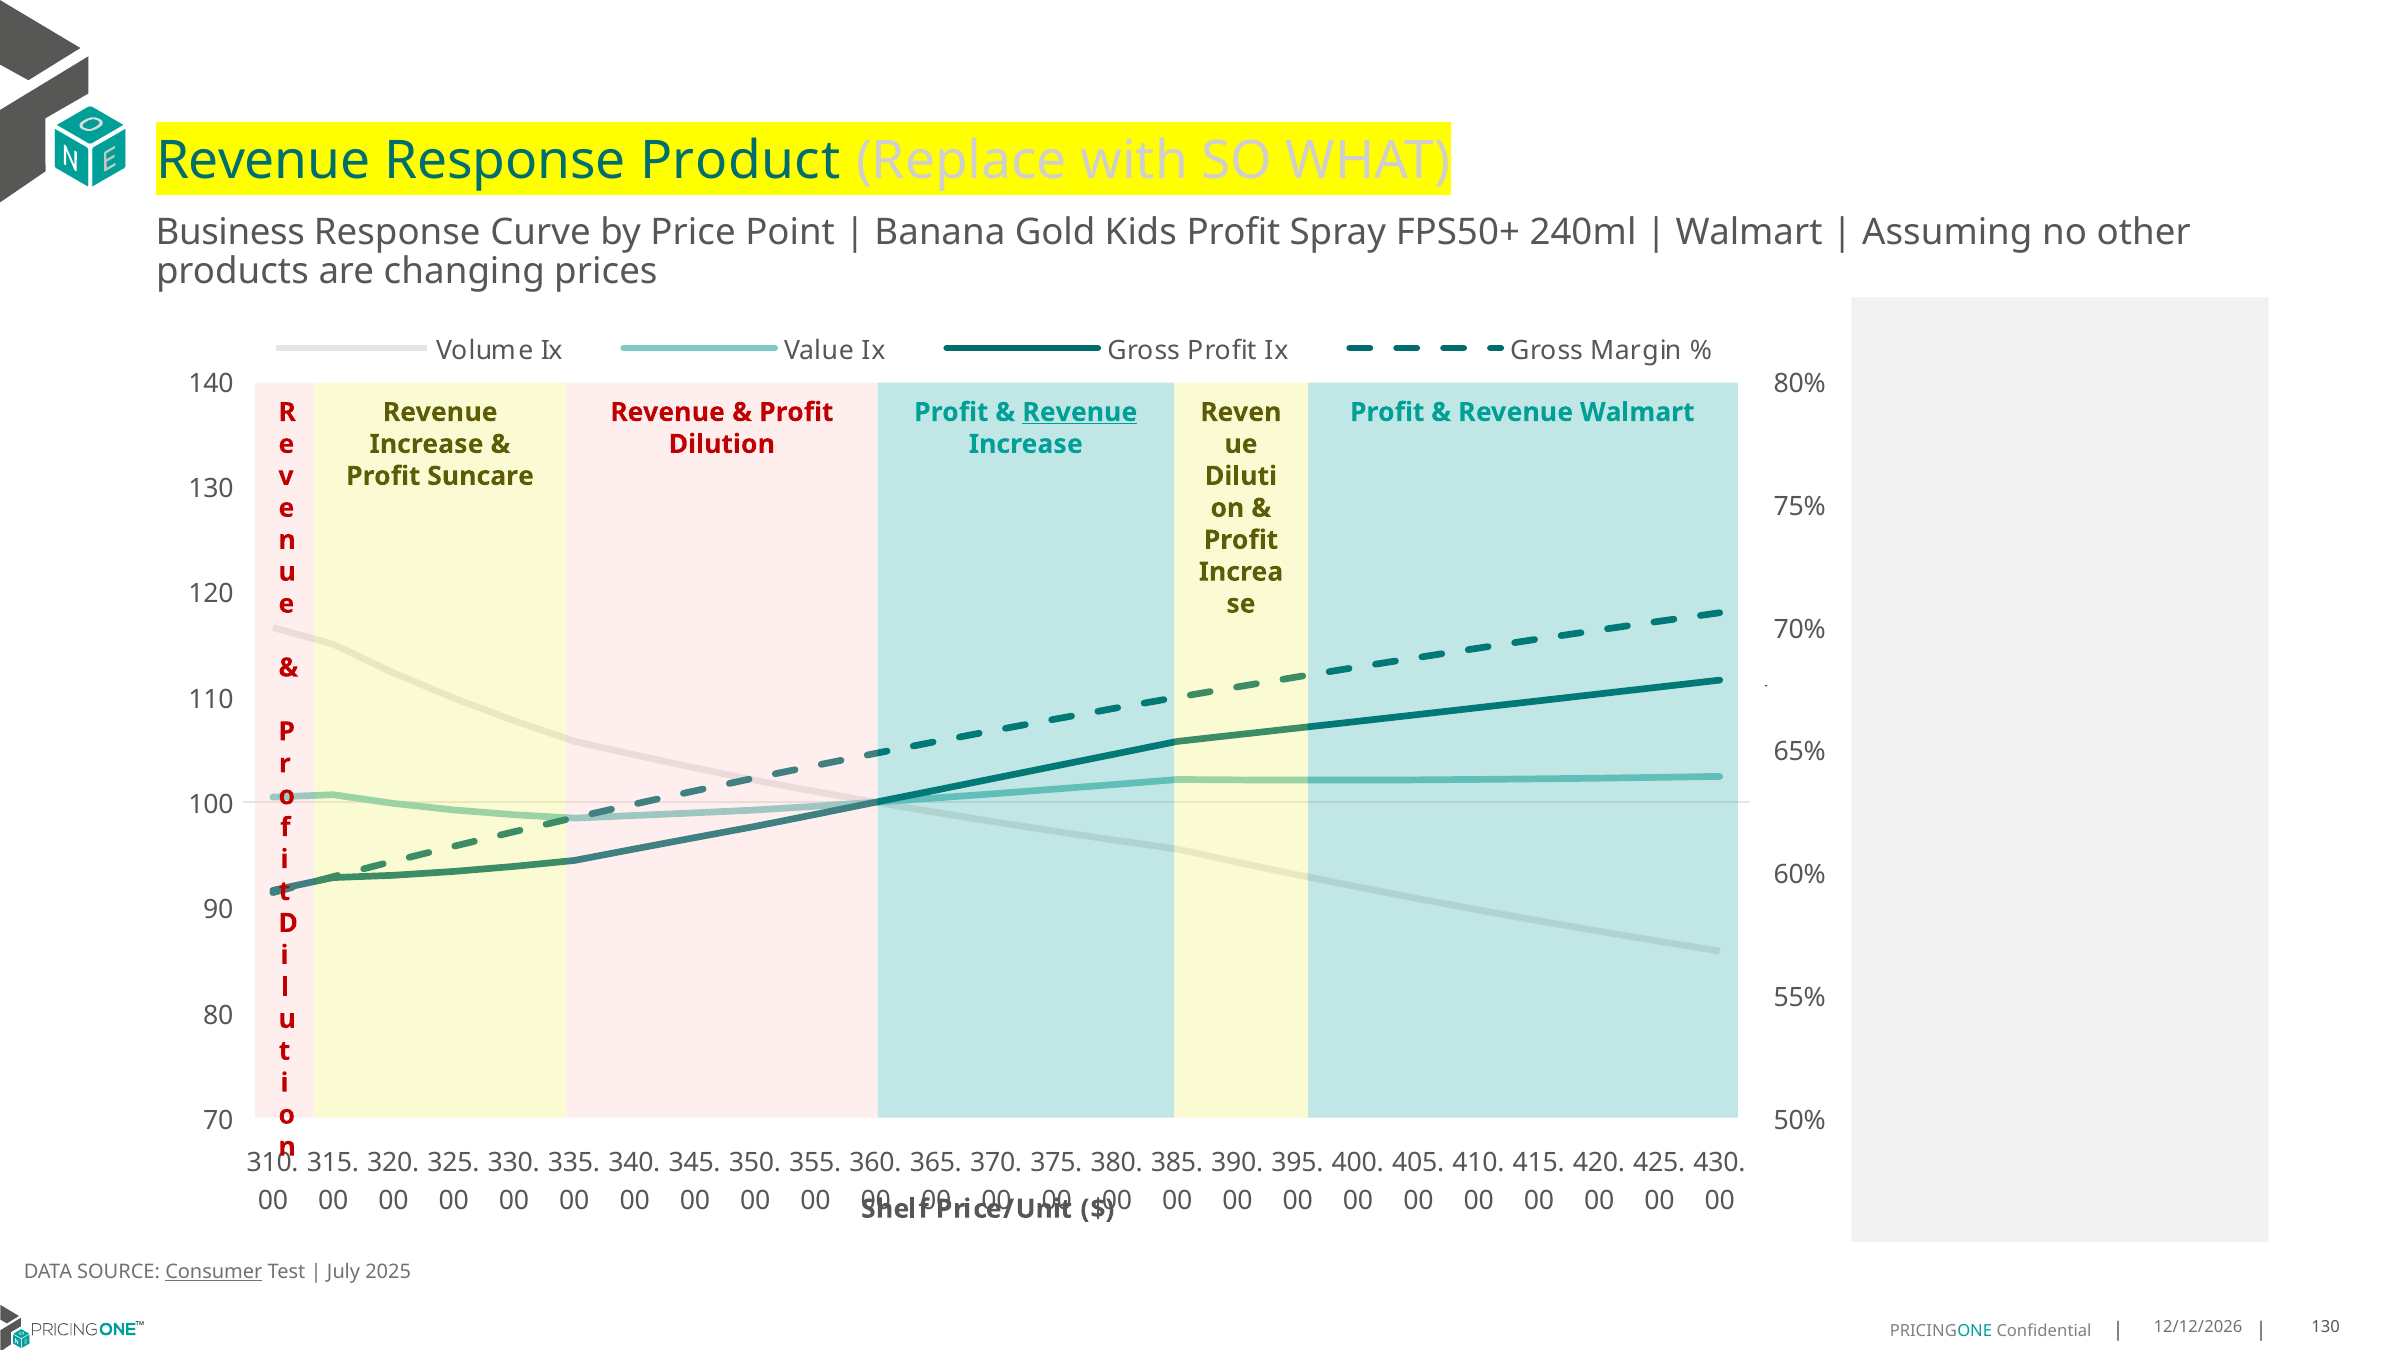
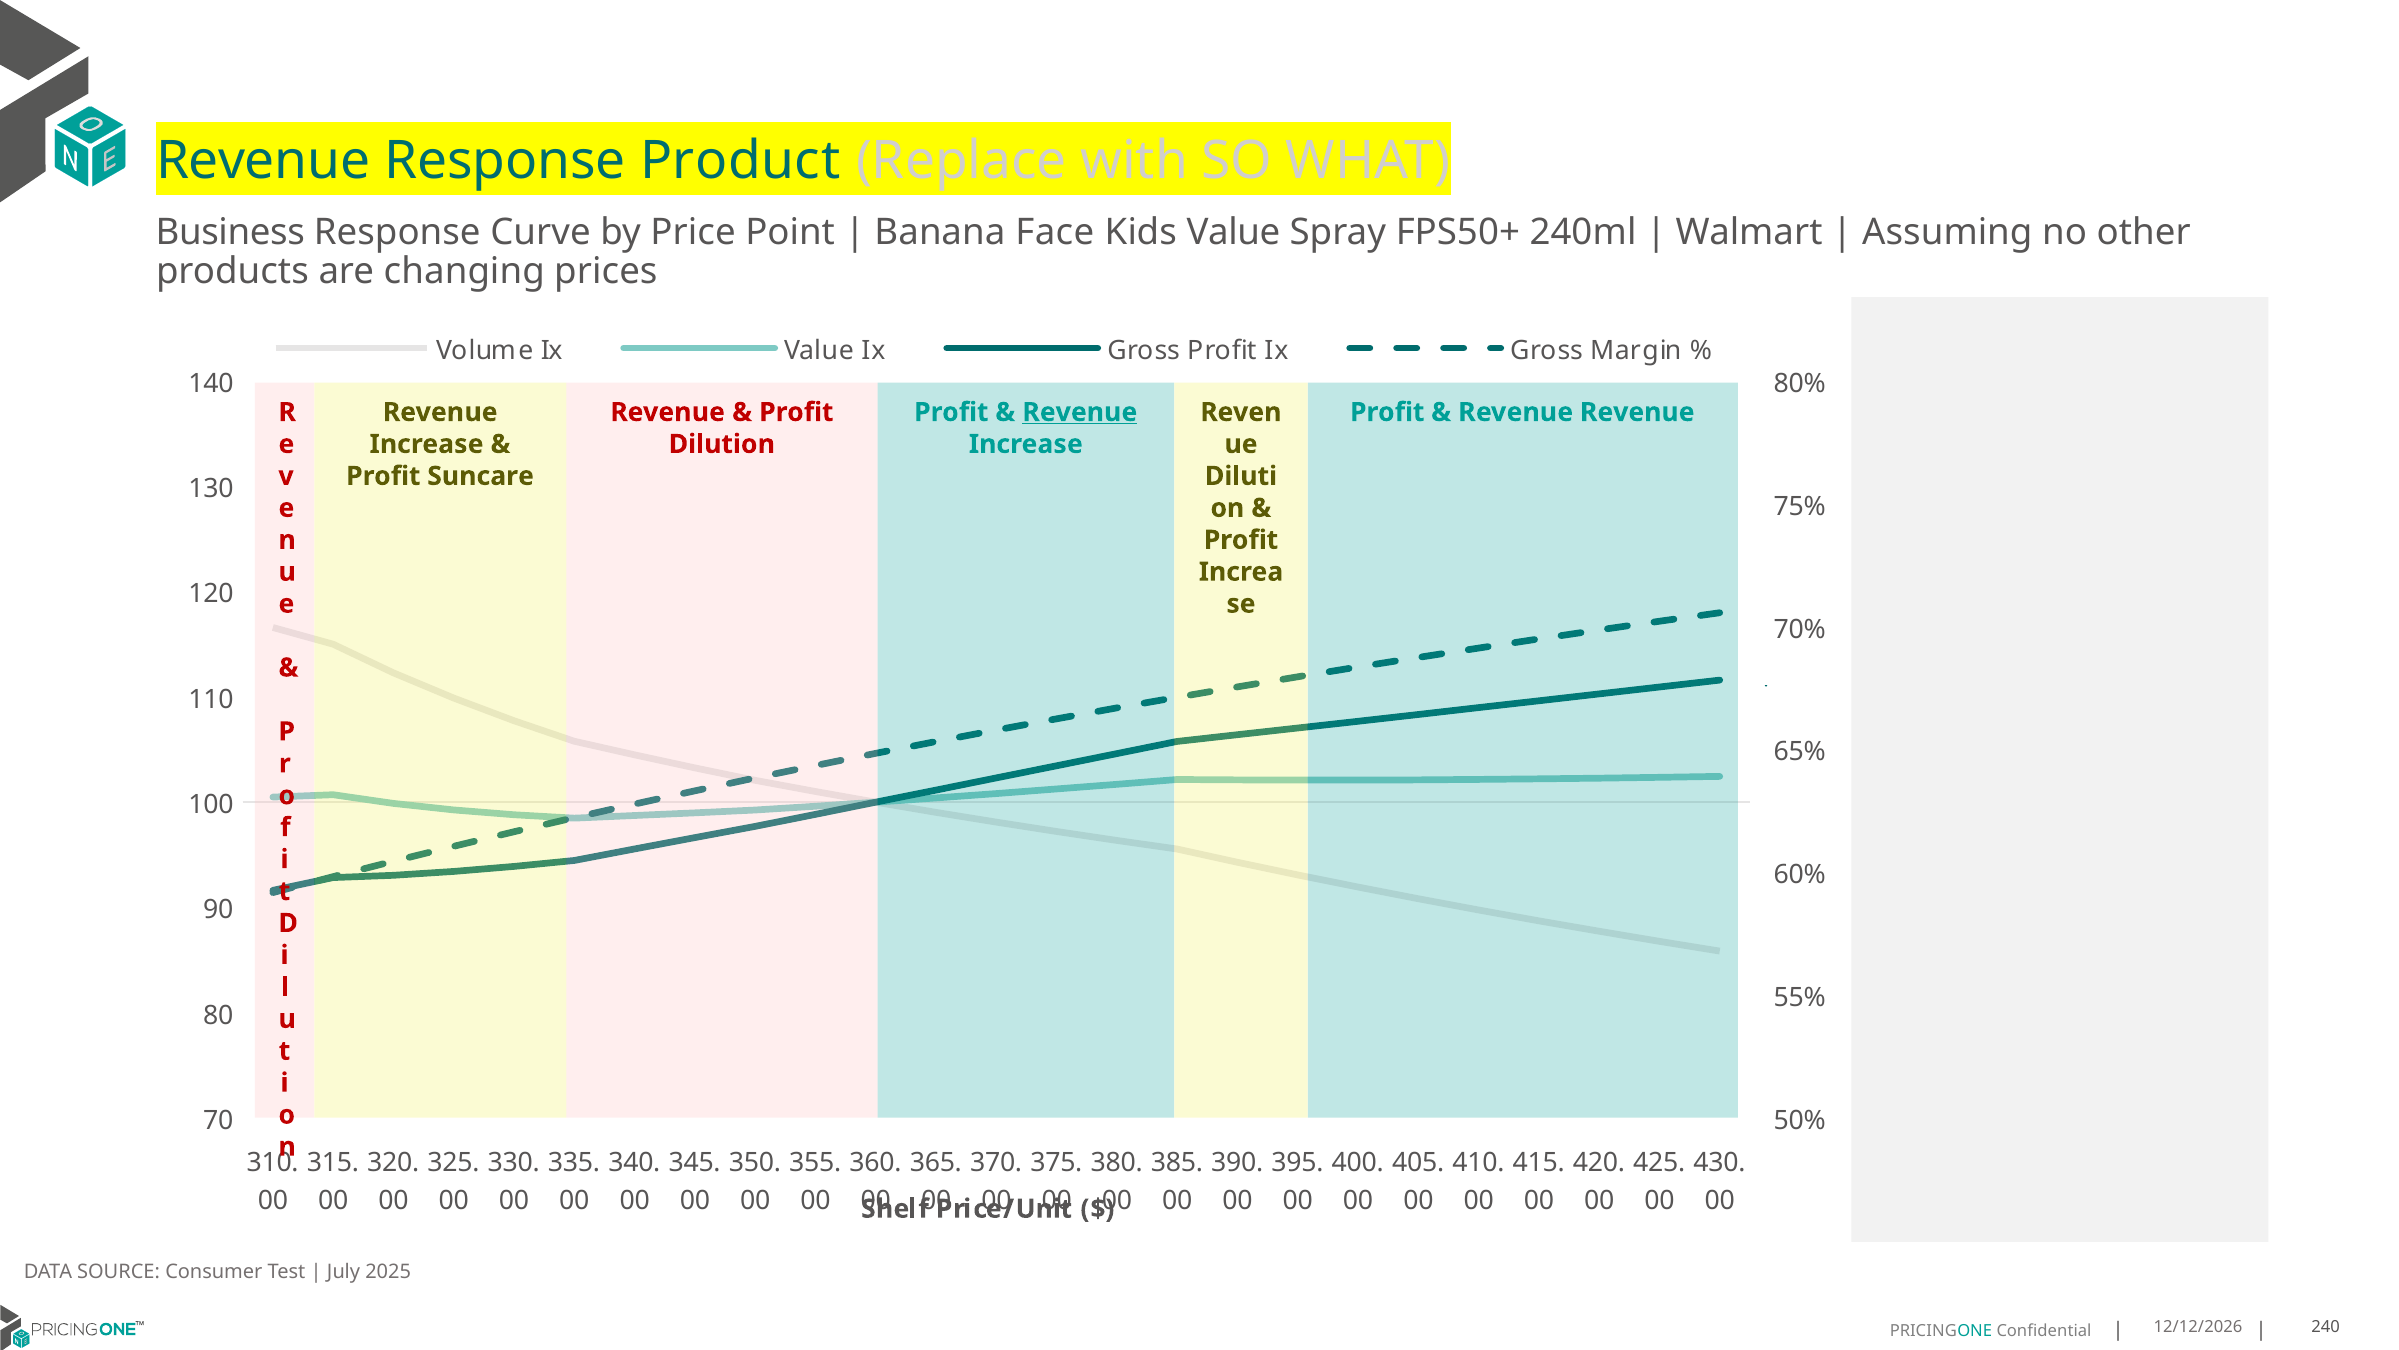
Gold: Gold -> Face
Kids Profit: Profit -> Value
Revenue Walmart: Walmart -> Revenue
Consumer underline: present -> none
130 at (2326, 1327): 130 -> 240
